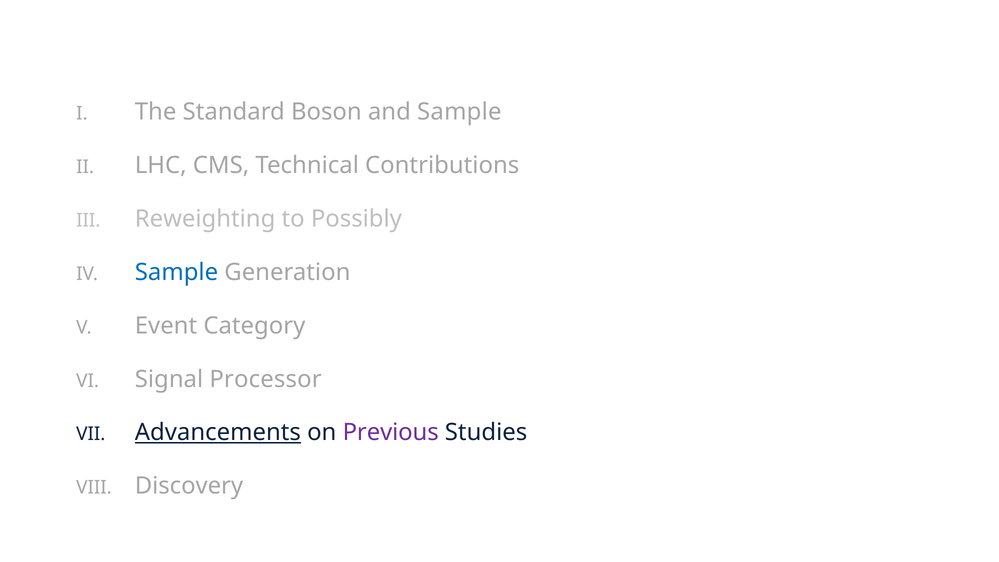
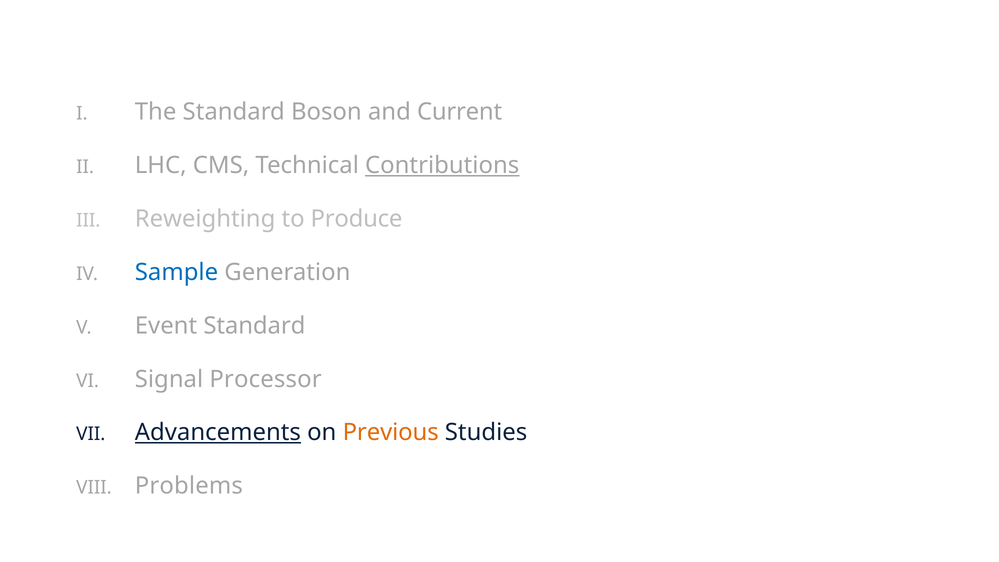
and Sample: Sample -> Current
Contributions underline: none -> present
Possibly: Possibly -> Produce
Event Category: Category -> Standard
Previous colour: purple -> orange
Discovery: Discovery -> Problems
